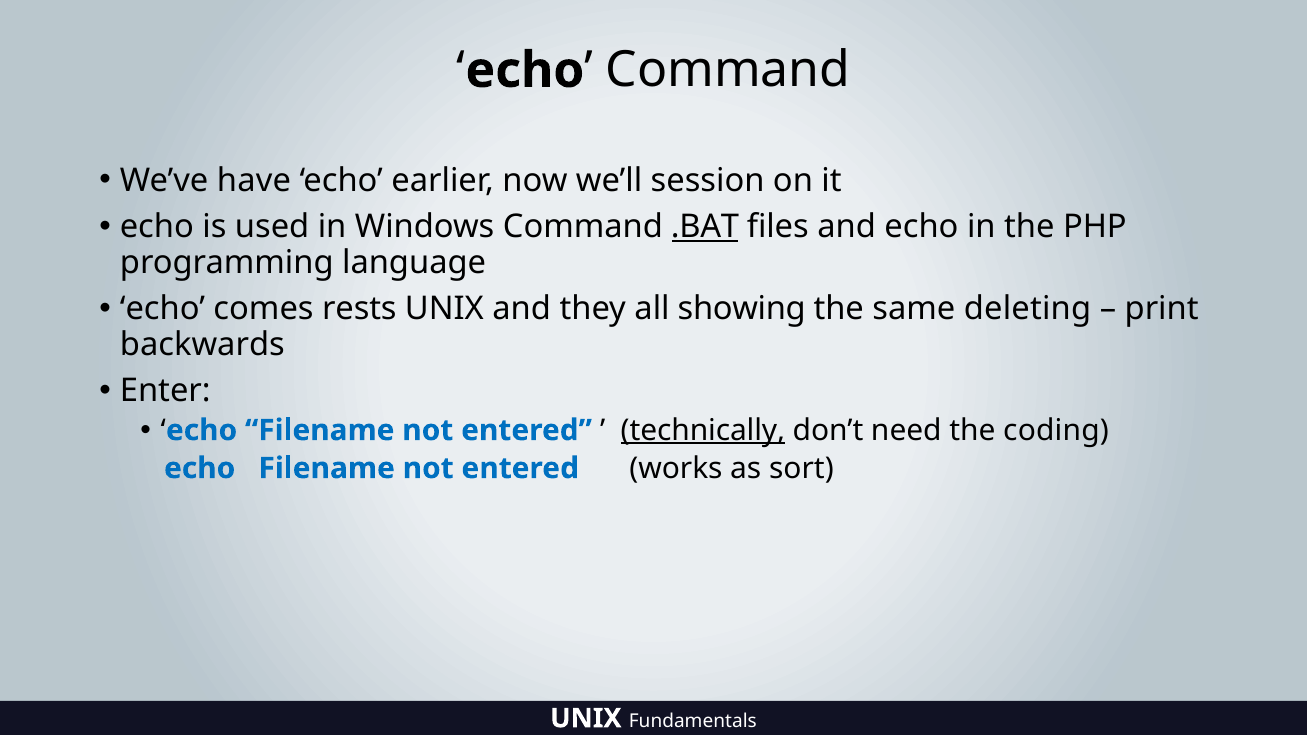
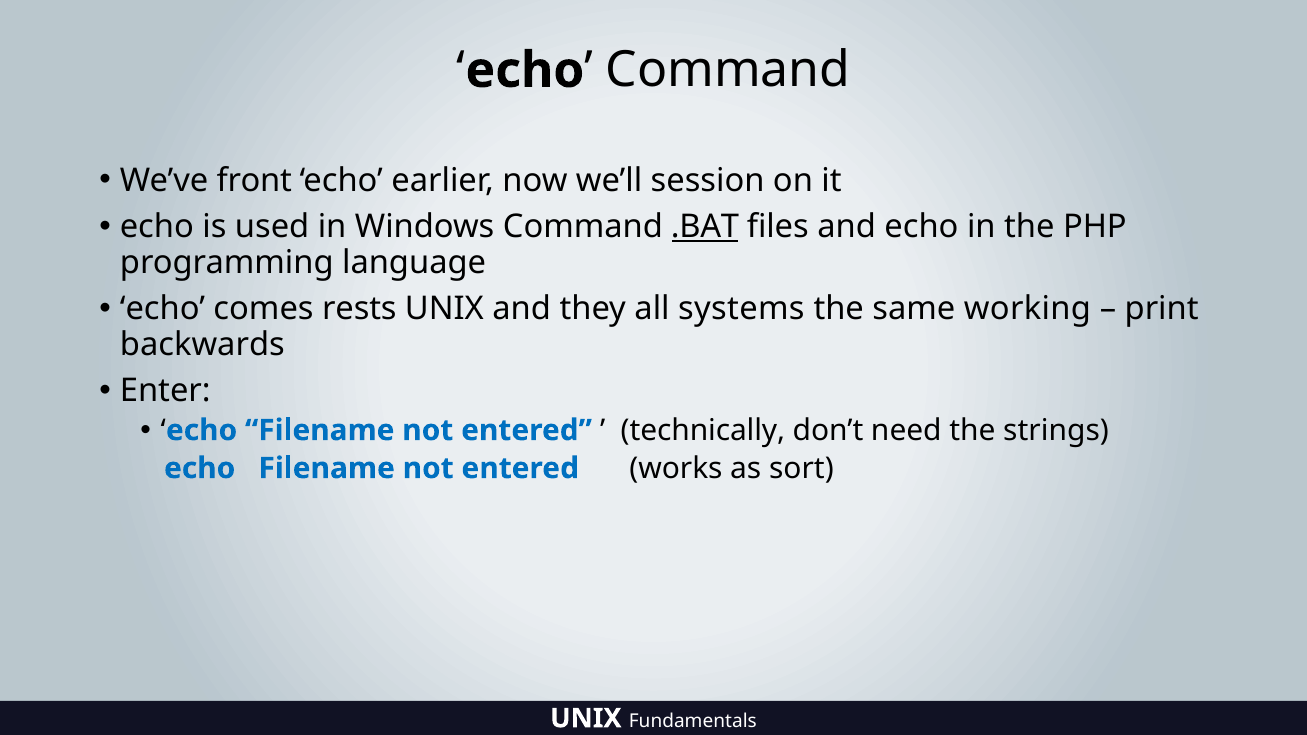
have: have -> front
showing: showing -> systems
deleting: deleting -> working
technically underline: present -> none
coding: coding -> strings
